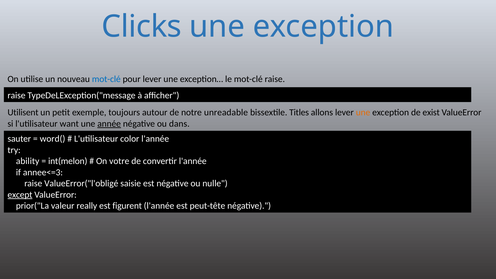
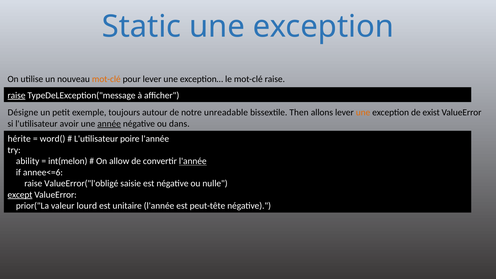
Clicks: Clicks -> Static
mot-clé at (106, 79) colour: blue -> orange
raise at (16, 95) underline: none -> present
Utilisent: Utilisent -> Désigne
Titles: Titles -> Then
want: want -> avoir
sauter: sauter -> hérite
color: color -> poire
votre: votre -> allow
l'année at (193, 161) underline: none -> present
annee<=3: annee<=3 -> annee<=6
really: really -> lourd
figurent: figurent -> unitaire
